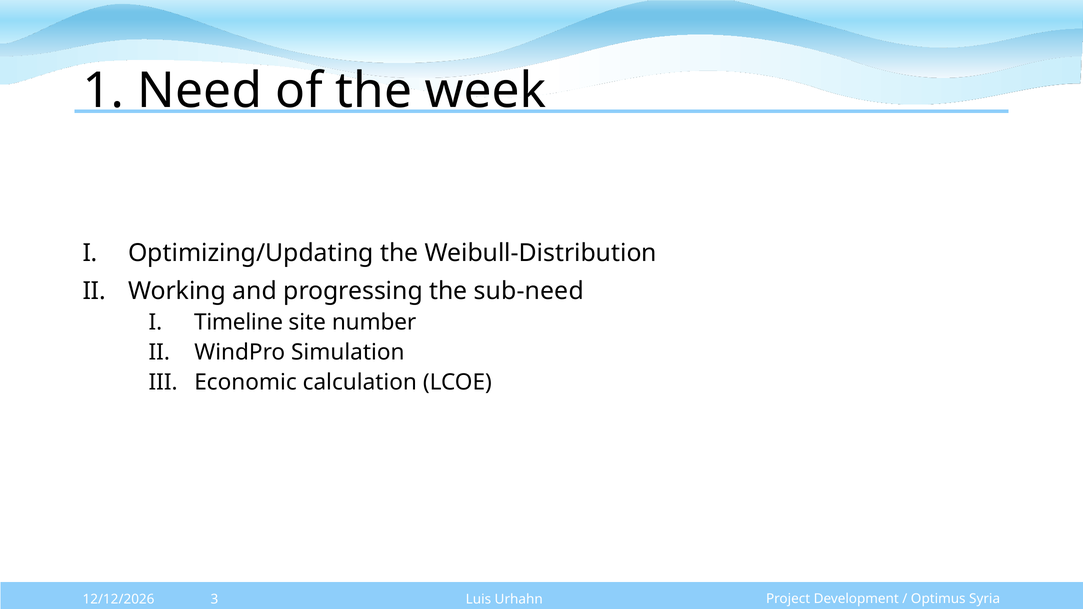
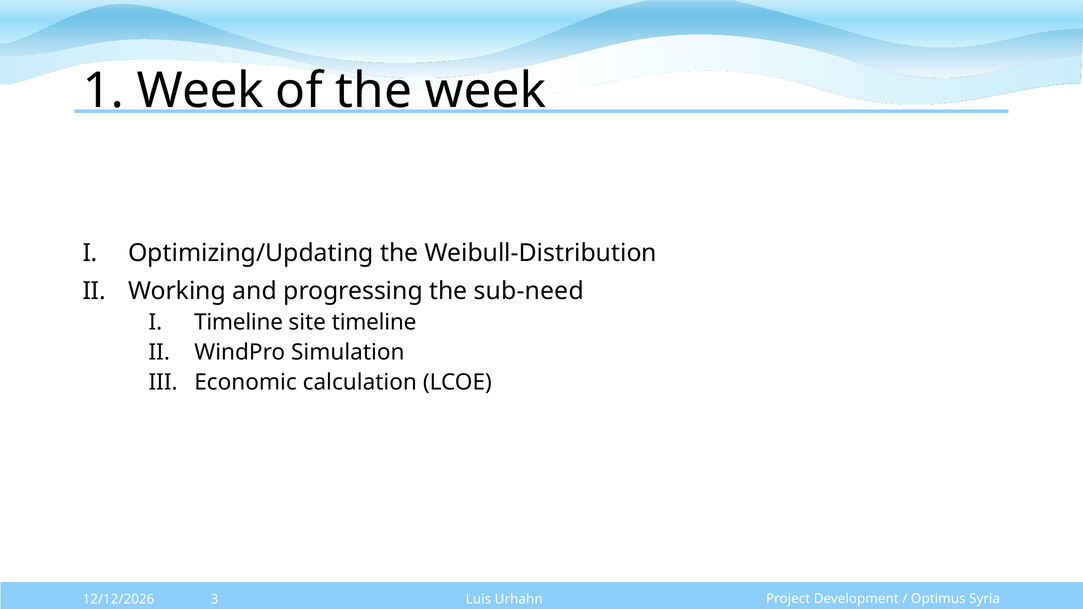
1 Need: Need -> Week
site number: number -> timeline
